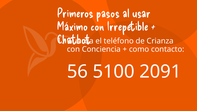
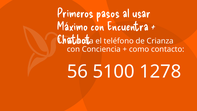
Irrepetible: Irrepetible -> Encuentra
2091: 2091 -> 1278
